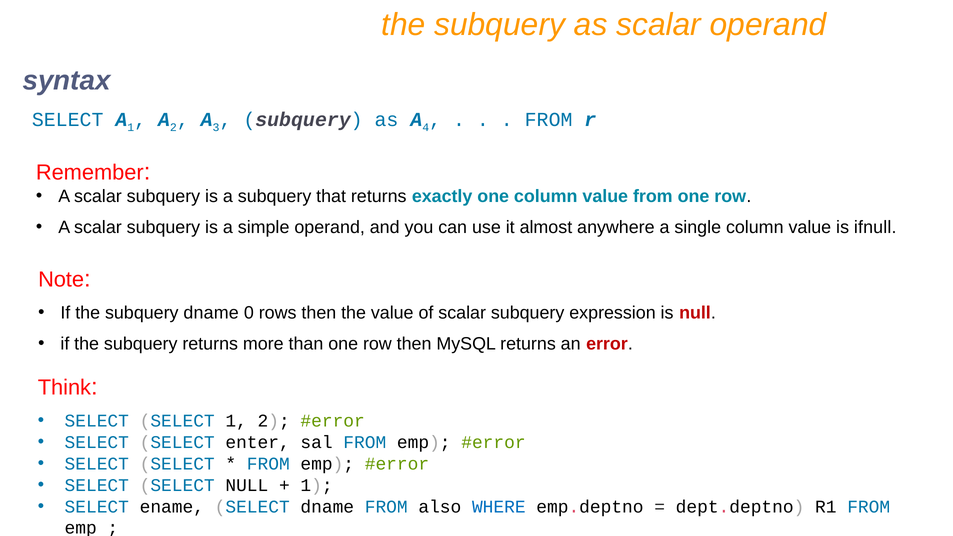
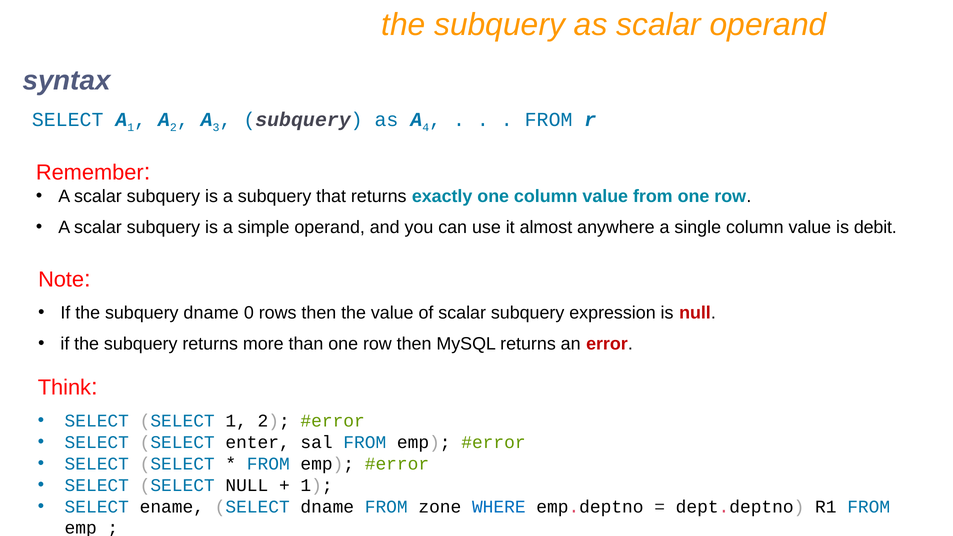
ifnull: ifnull -> debit
also: also -> zone
